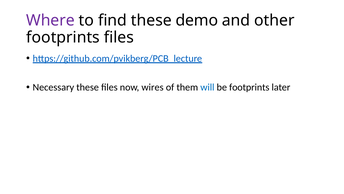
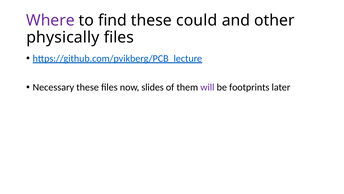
demo: demo -> could
footprints at (63, 37): footprints -> physically
wires: wires -> slides
will colour: blue -> purple
